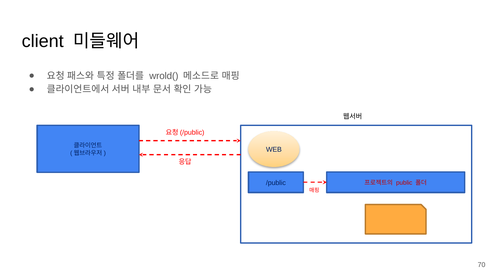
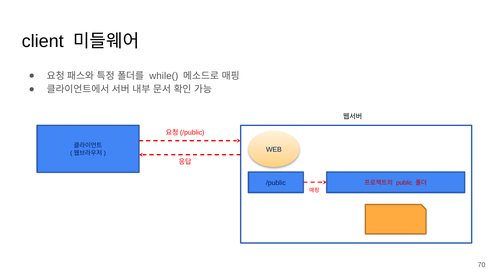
wrold(: wrold( -> while(
